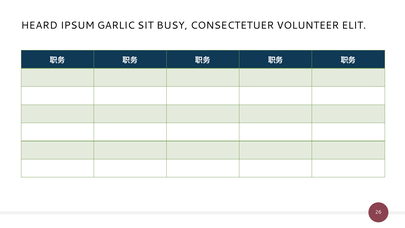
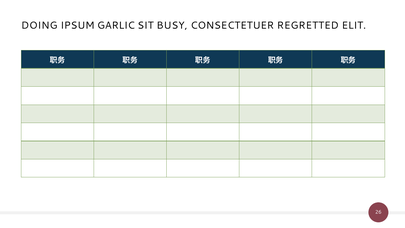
HEARD: HEARD -> DOING
VOLUNTEER: VOLUNTEER -> REGRETTED
